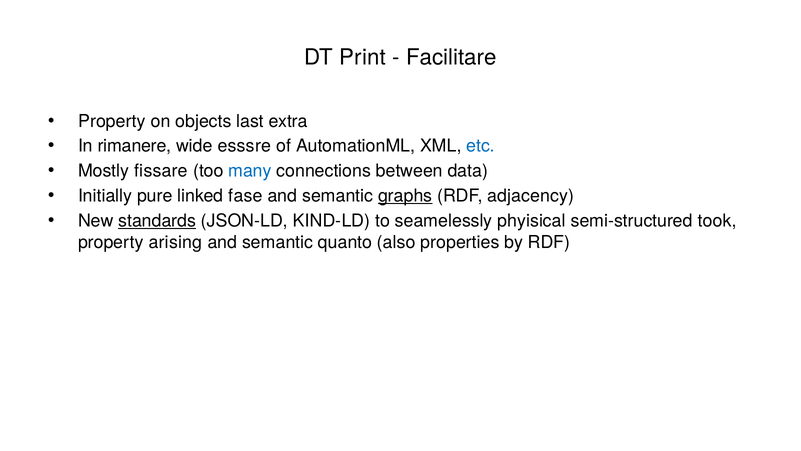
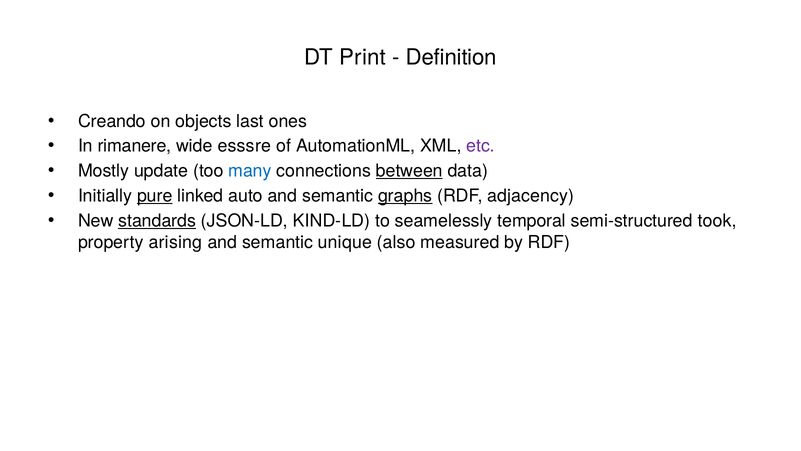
Facilitare: Facilitare -> Definition
Property at (112, 121): Property -> Creando
extra: extra -> ones
etc colour: blue -> purple
fissare: fissare -> update
between underline: none -> present
pure underline: none -> present
fase: fase -> auto
phyisical: phyisical -> temporal
quanto: quanto -> unique
properties: properties -> measured
